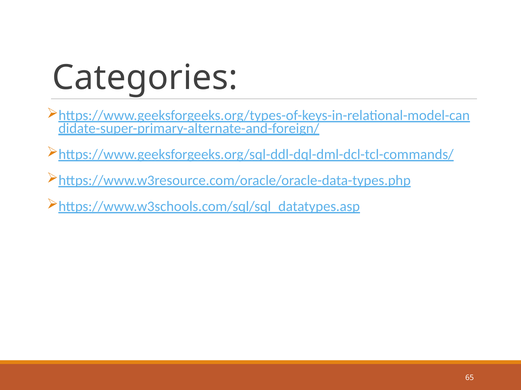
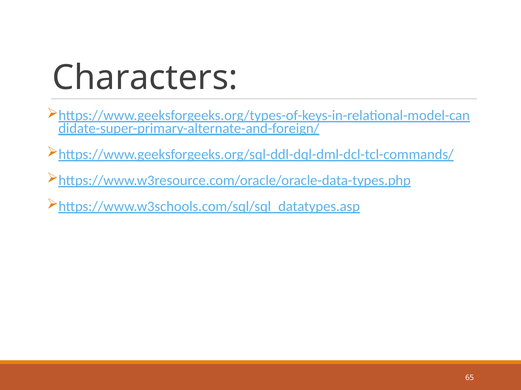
Categories: Categories -> Characters
